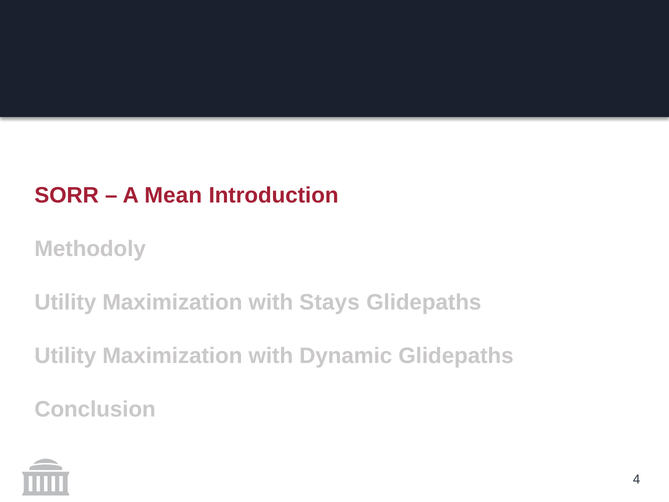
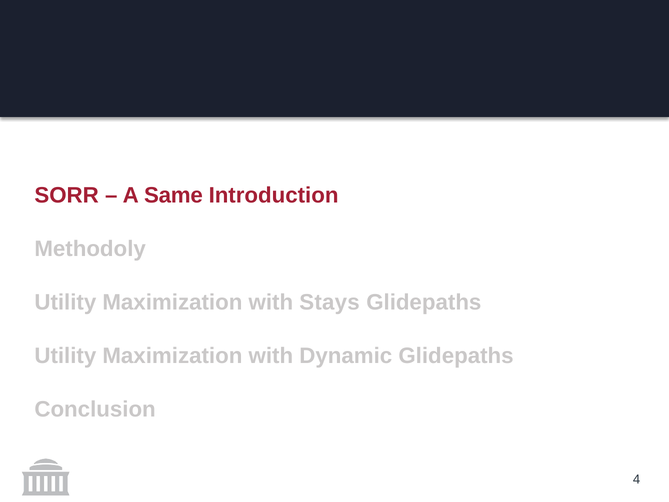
Mean: Mean -> Same
